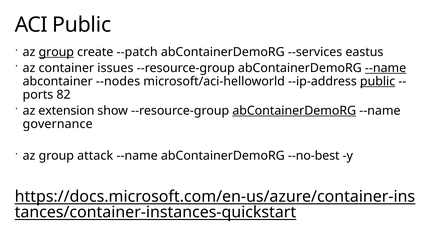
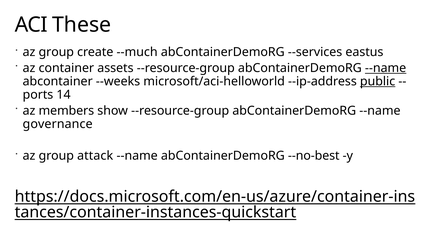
ACI Public: Public -> These
group at (56, 52) underline: present -> none
--patch: --patch -> --much
issues: issues -> assets
--nodes: --nodes -> --weeks
82: 82 -> 14
extension: extension -> members
abContainerDemoRG at (294, 111) underline: present -> none
